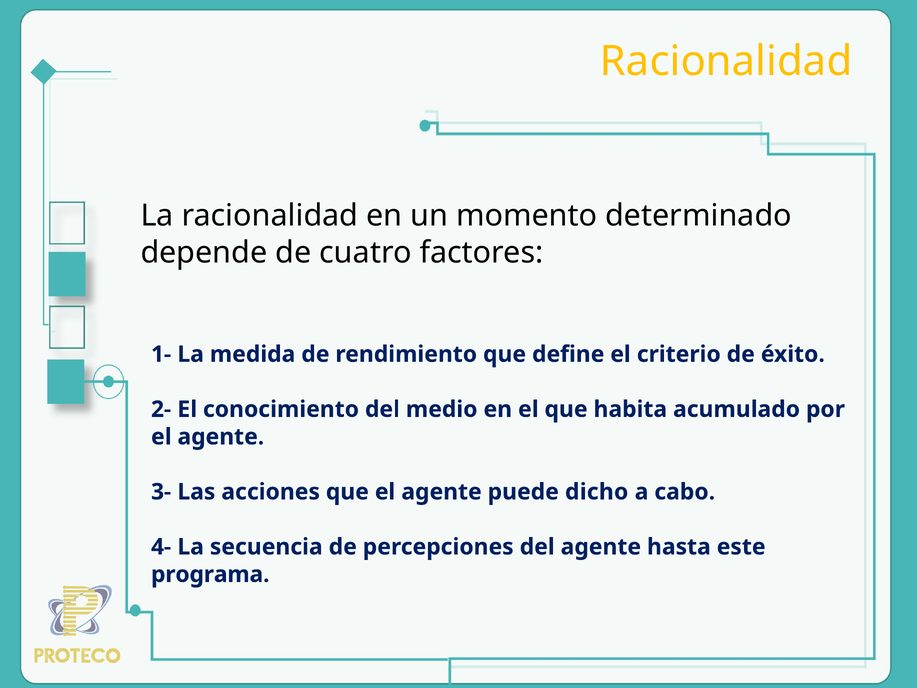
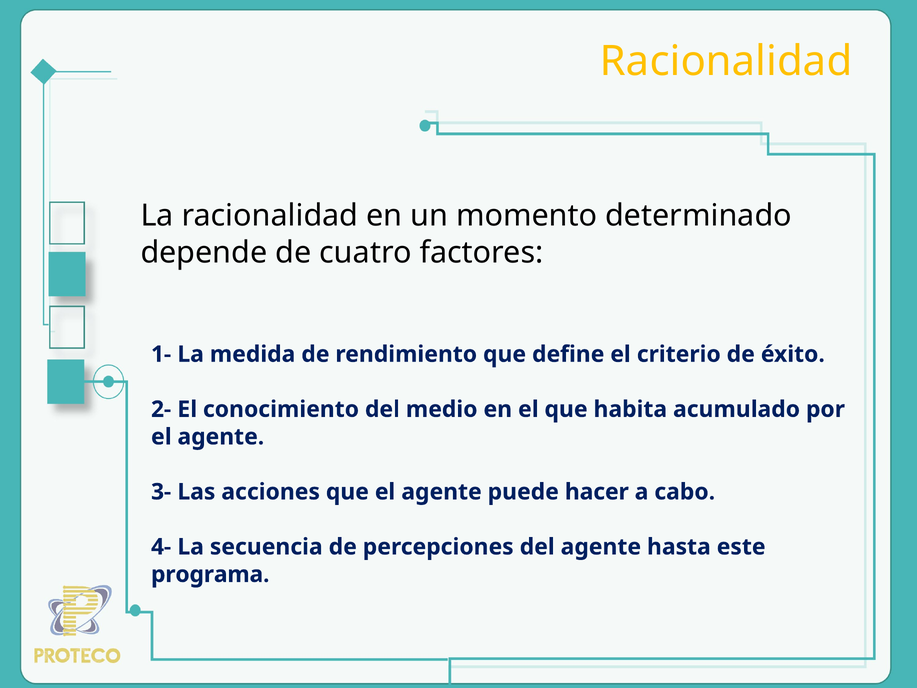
dicho: dicho -> hacer
